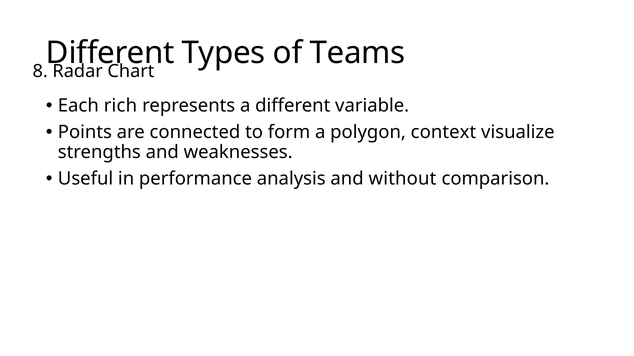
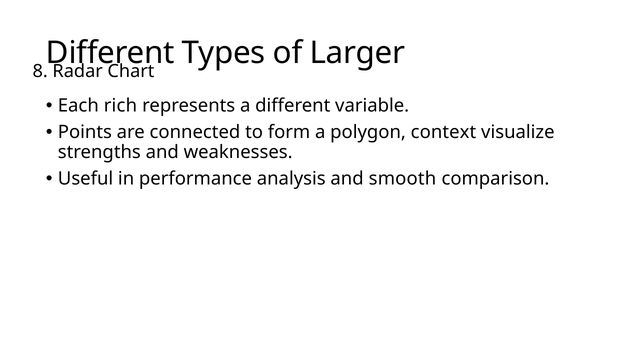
Teams: Teams -> Larger
without: without -> smooth
